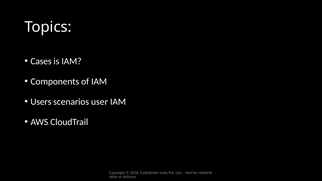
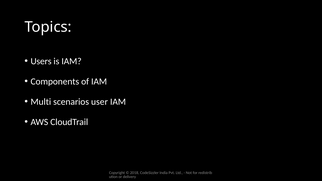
Cases: Cases -> Users
Users: Users -> Multi
